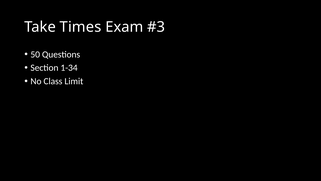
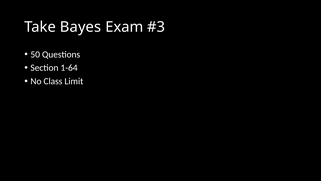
Times: Times -> Bayes
1-34: 1-34 -> 1-64
